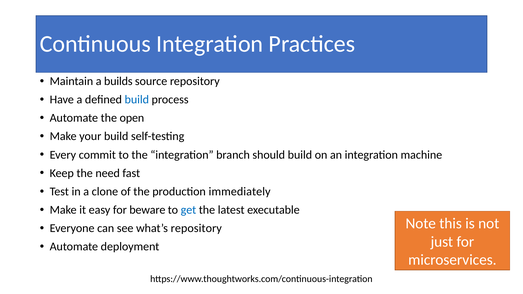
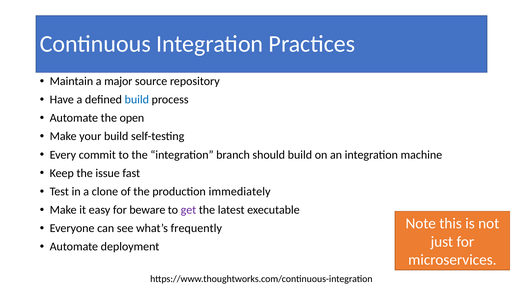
builds: builds -> major
need: need -> issue
get colour: blue -> purple
what’s repository: repository -> frequently
